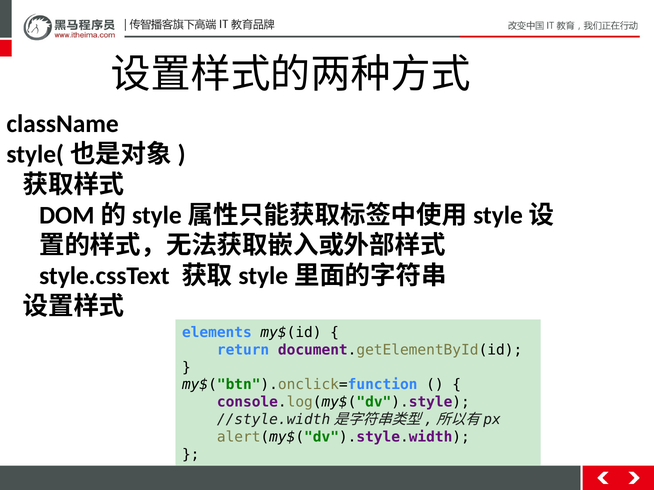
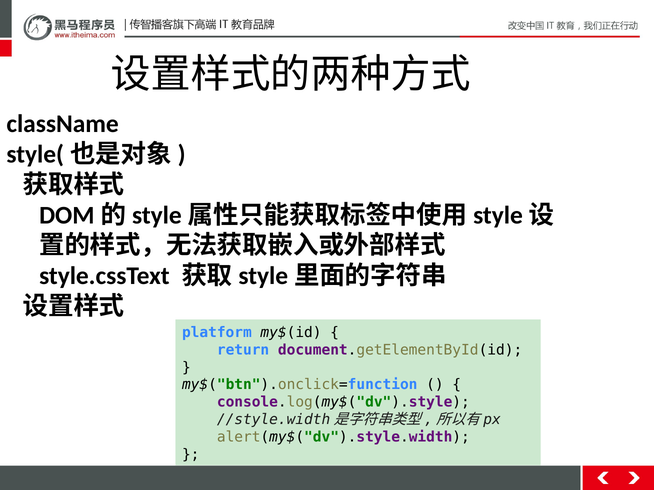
elements: elements -> platform
